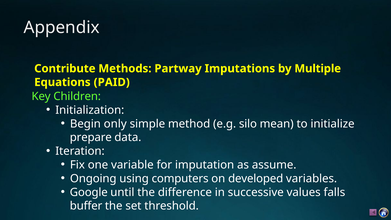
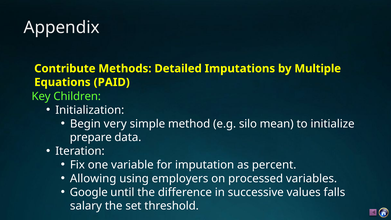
Partway: Partway -> Detailed
only: only -> very
assume: assume -> percent
Ongoing: Ongoing -> Allowing
computers: computers -> employers
developed: developed -> processed
buffer: buffer -> salary
